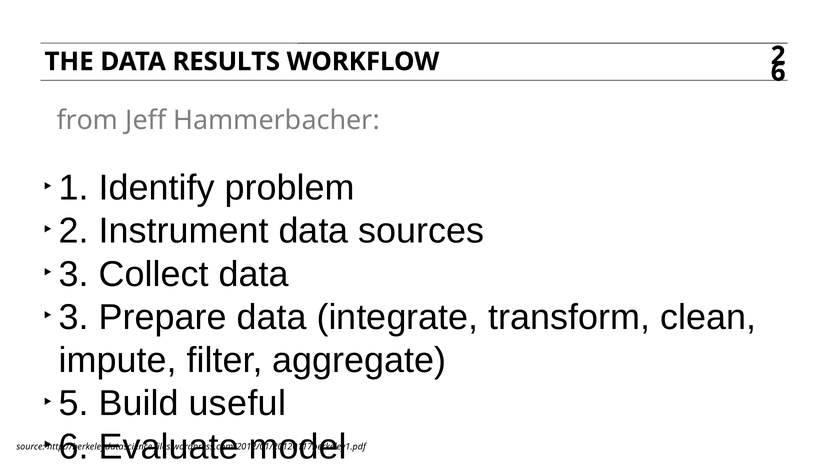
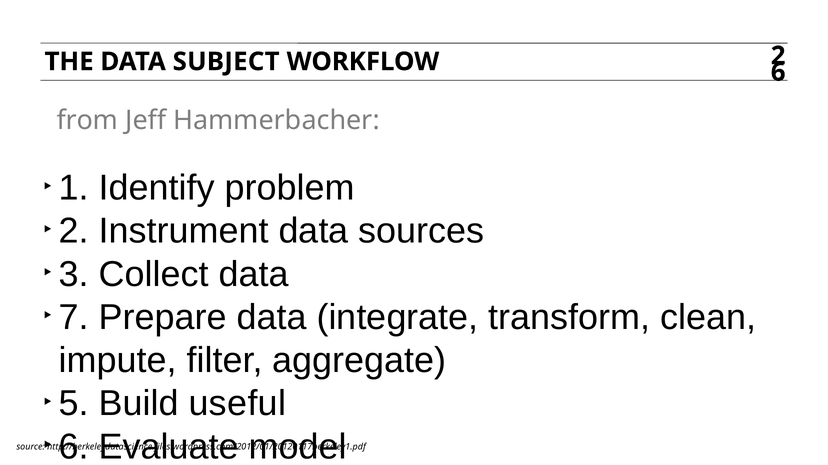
DATA RESULTS: RESULTS -> SUBJECT
3 at (74, 317): 3 -> 7
